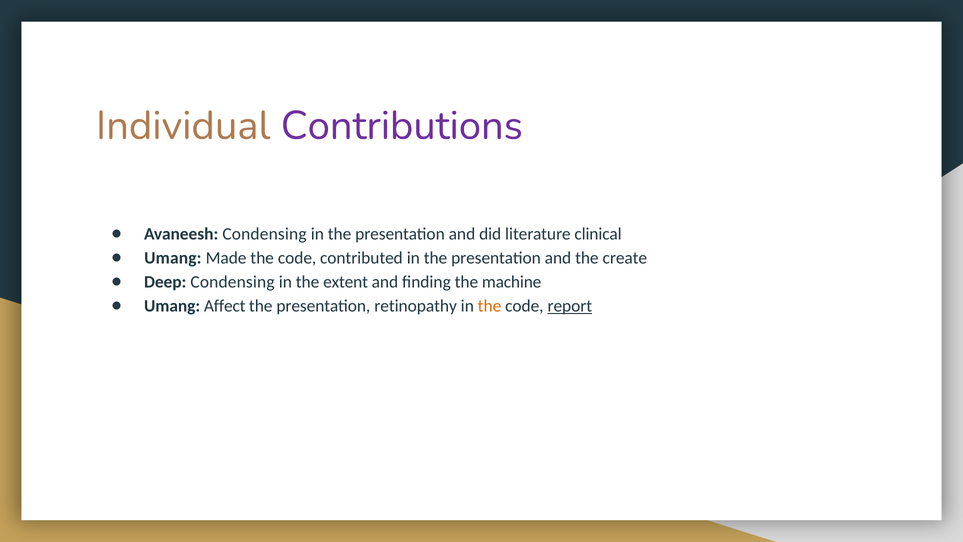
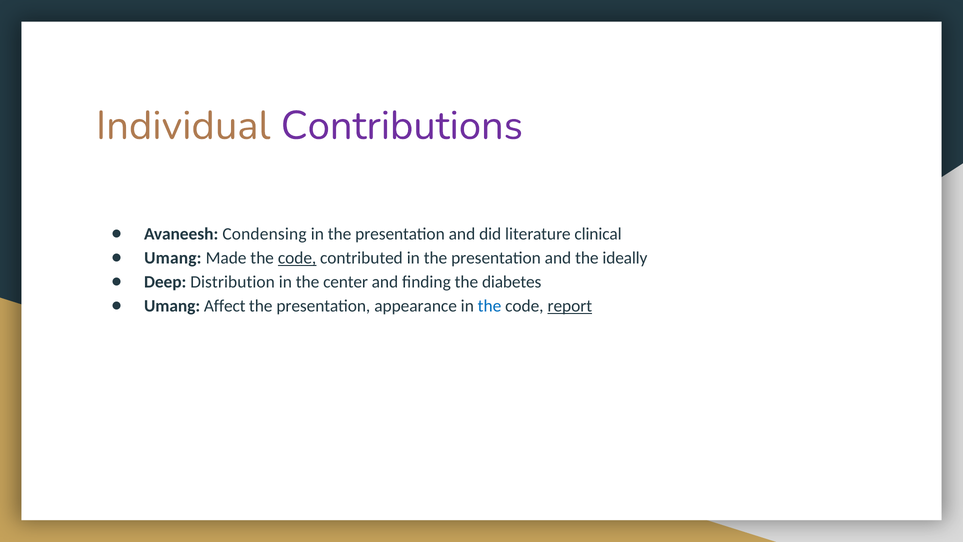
code at (297, 258) underline: none -> present
create: create -> ideally
Deep Condensing: Condensing -> Distribution
extent: extent -> center
machine: machine -> diabetes
retinopathy: retinopathy -> appearance
the at (490, 306) colour: orange -> blue
